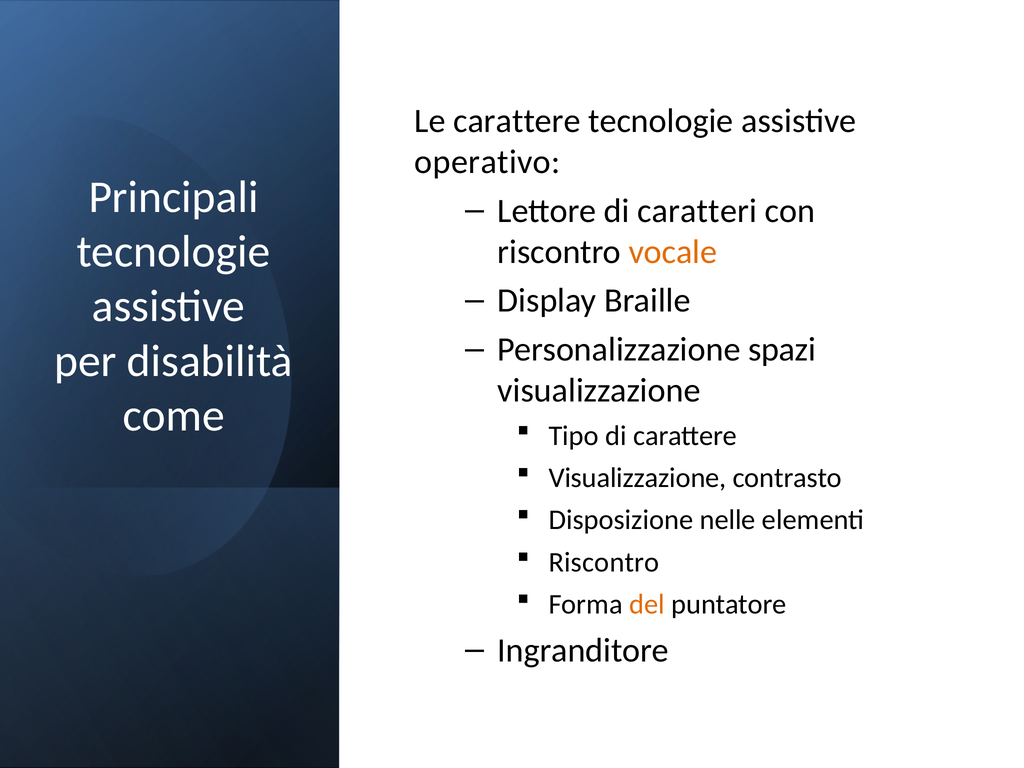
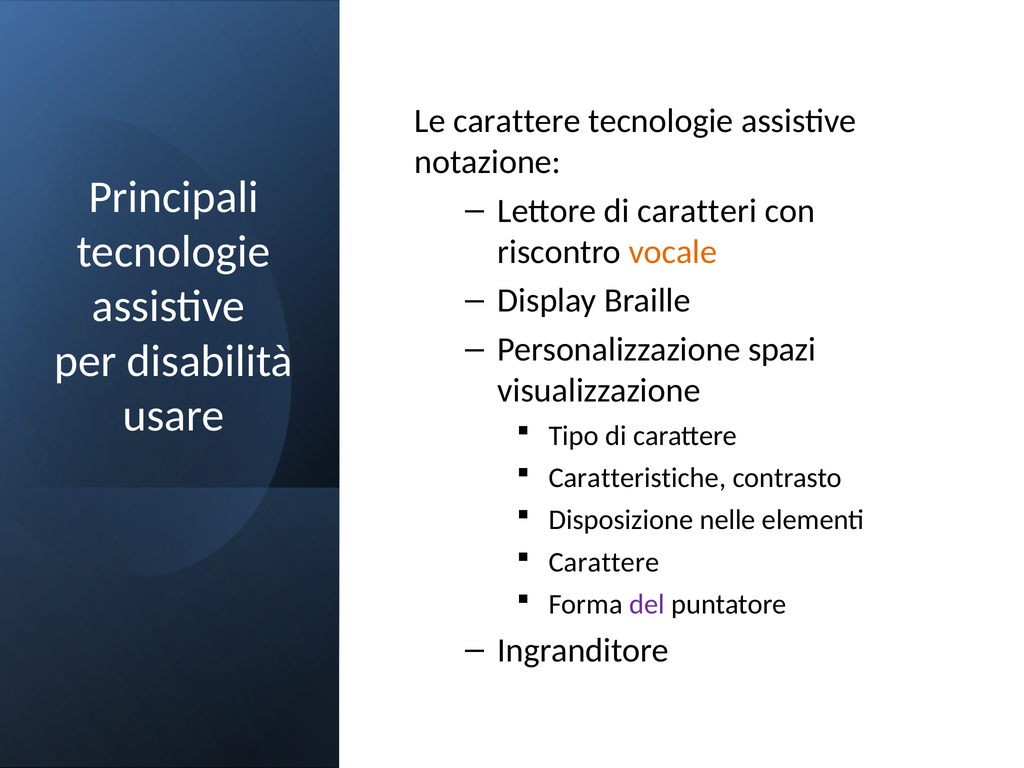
operativo: operativo -> notazione
come: come -> usare
Visualizzazione at (638, 478): Visualizzazione -> Caratteristiche
Riscontro at (604, 562): Riscontro -> Carattere
del colour: orange -> purple
